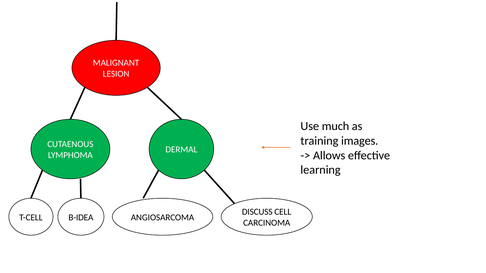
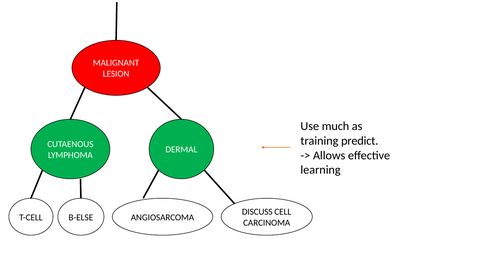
images: images -> predict
B-IDEA: B-IDEA -> B-ELSE
